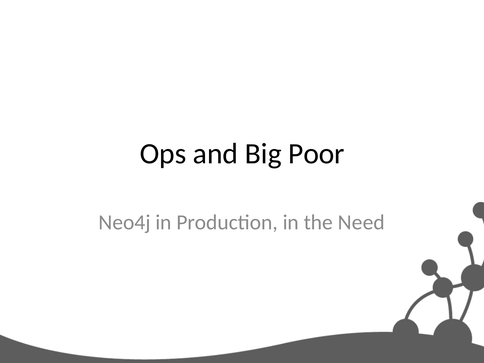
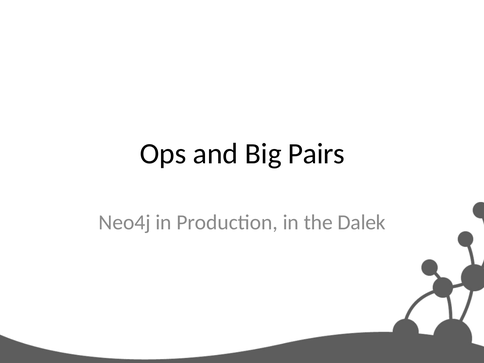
Poor: Poor -> Pairs
Need: Need -> Dalek
